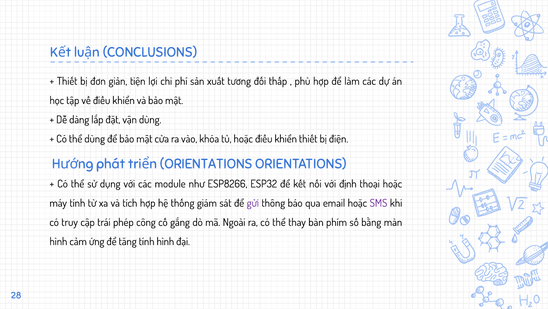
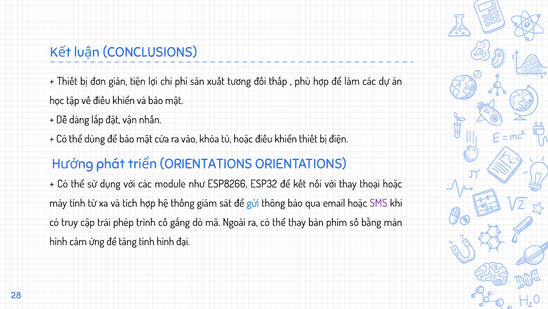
vận dùng: dùng -> nhấn
với định: định -> thay
gửi colour: purple -> blue
công: công -> trình
